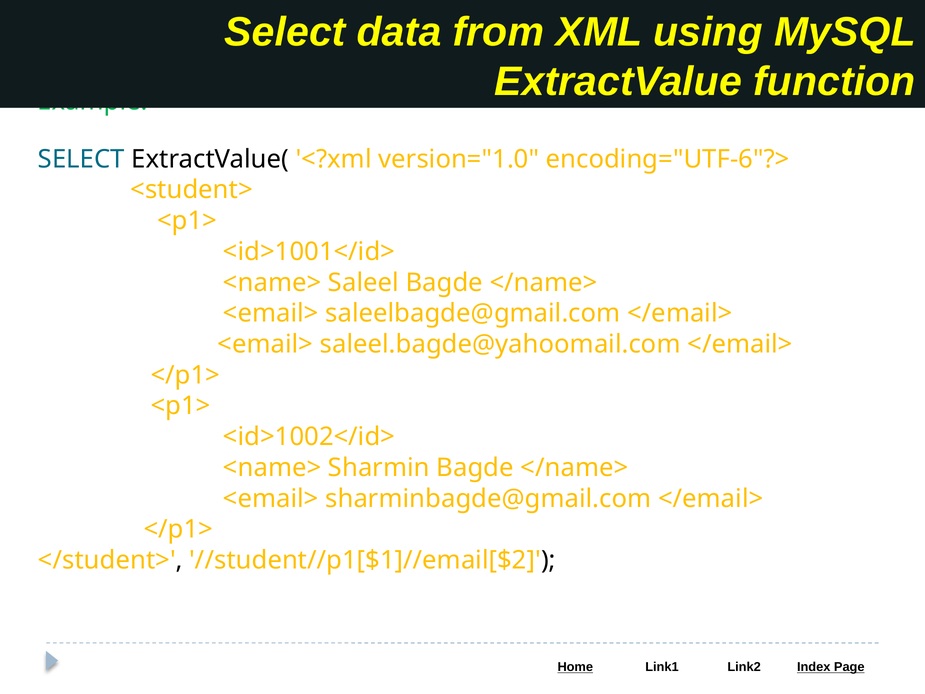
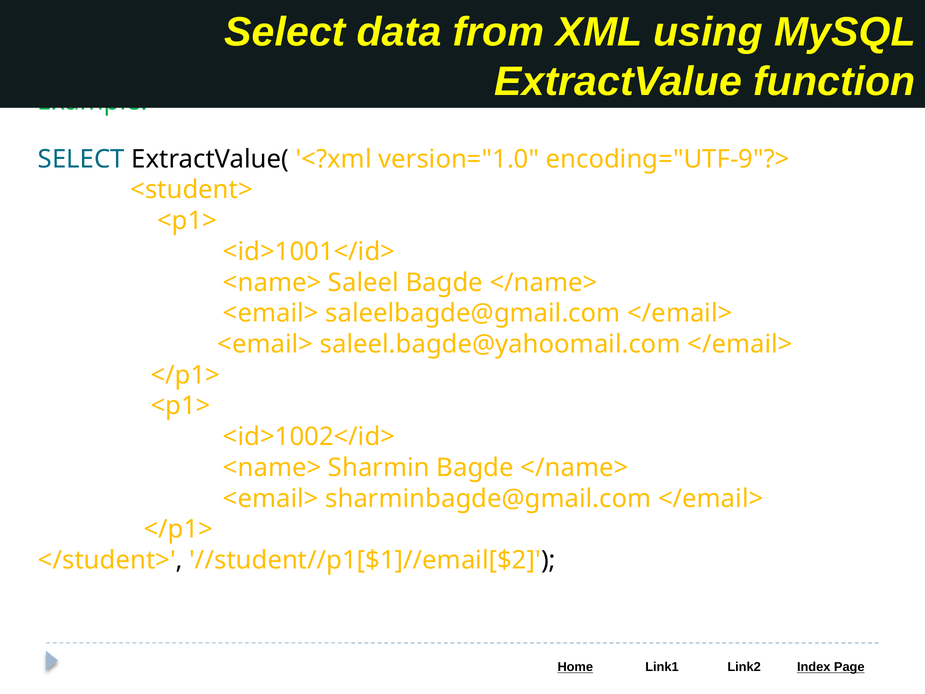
encoding="UTF-6"?>: encoding="UTF-6"?> -> encoding="UTF-9"?>
